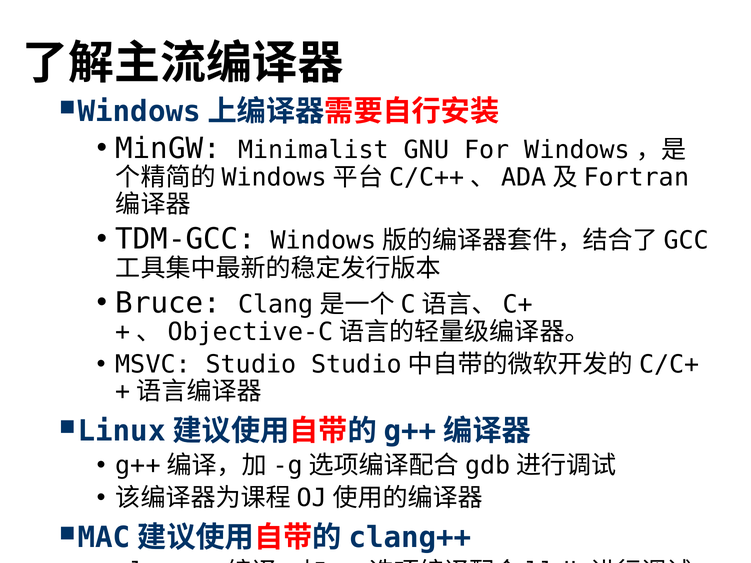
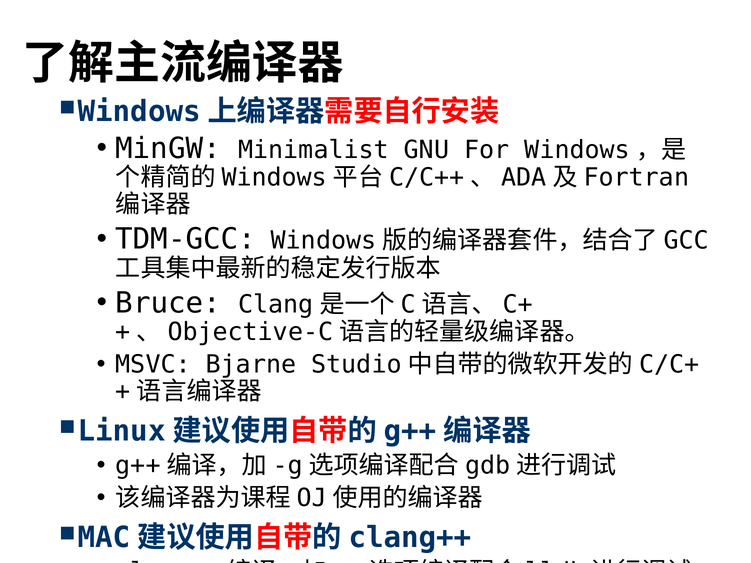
Studio: Studio -> Bjarne
